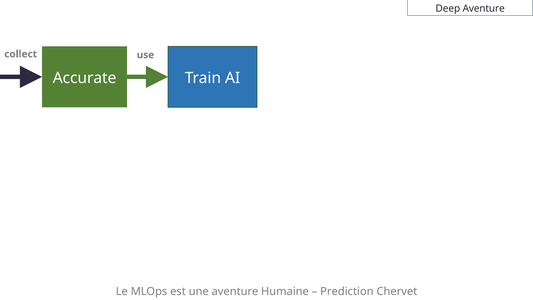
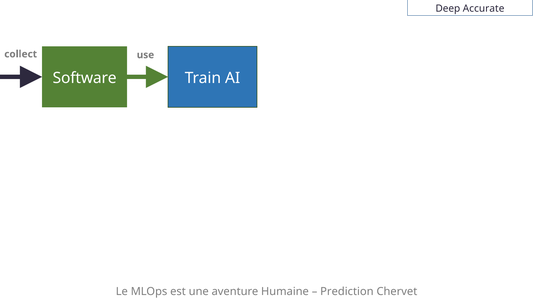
Deep Aventure: Aventure -> Accurate
Accurate: Accurate -> Software
